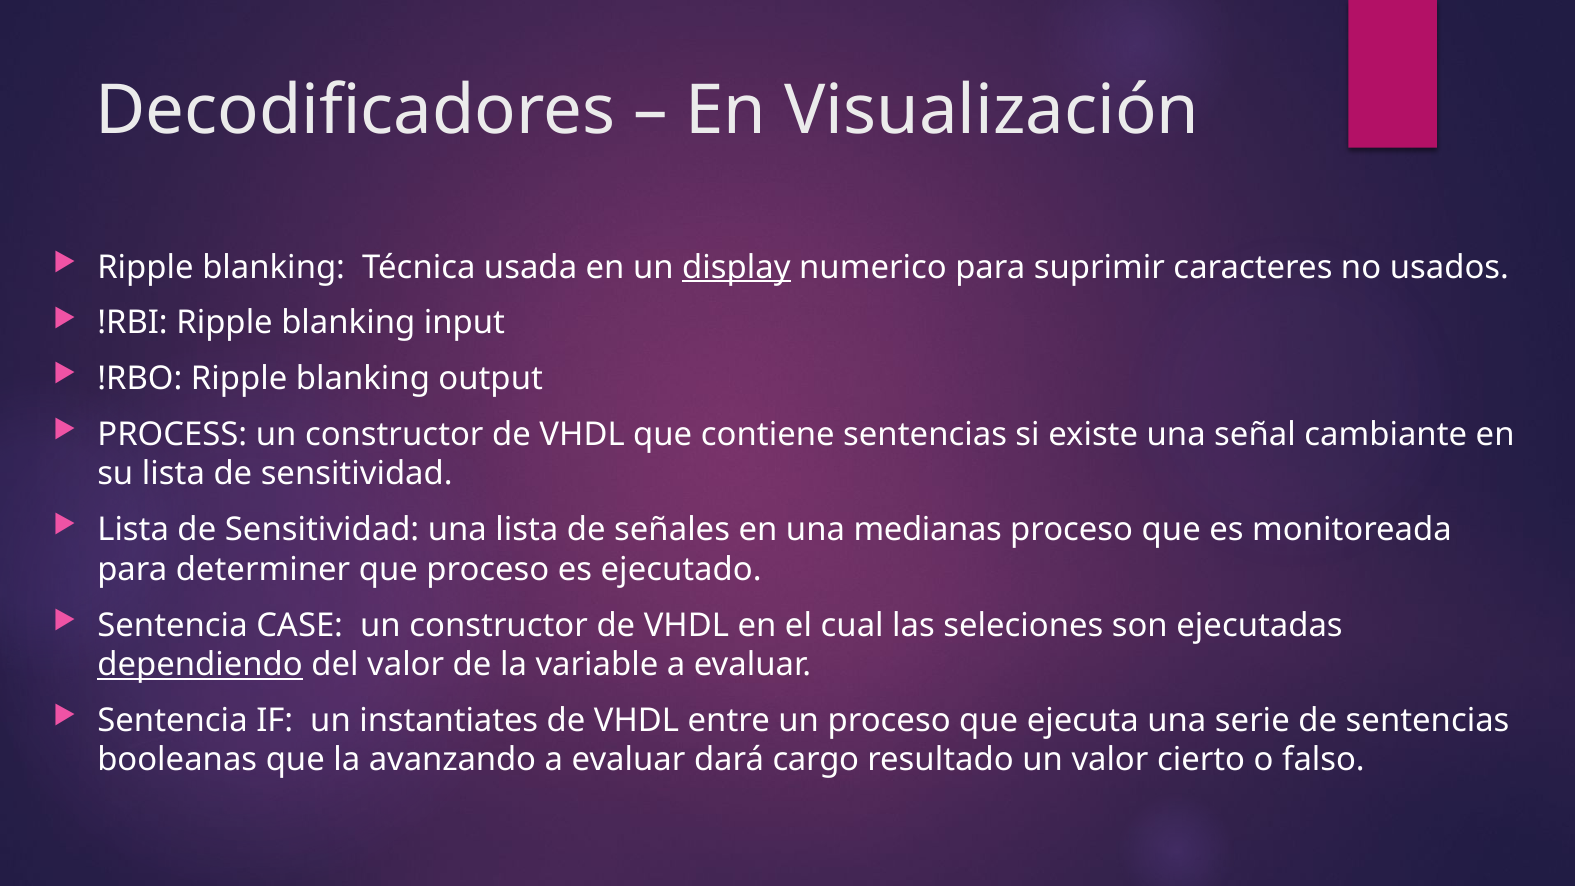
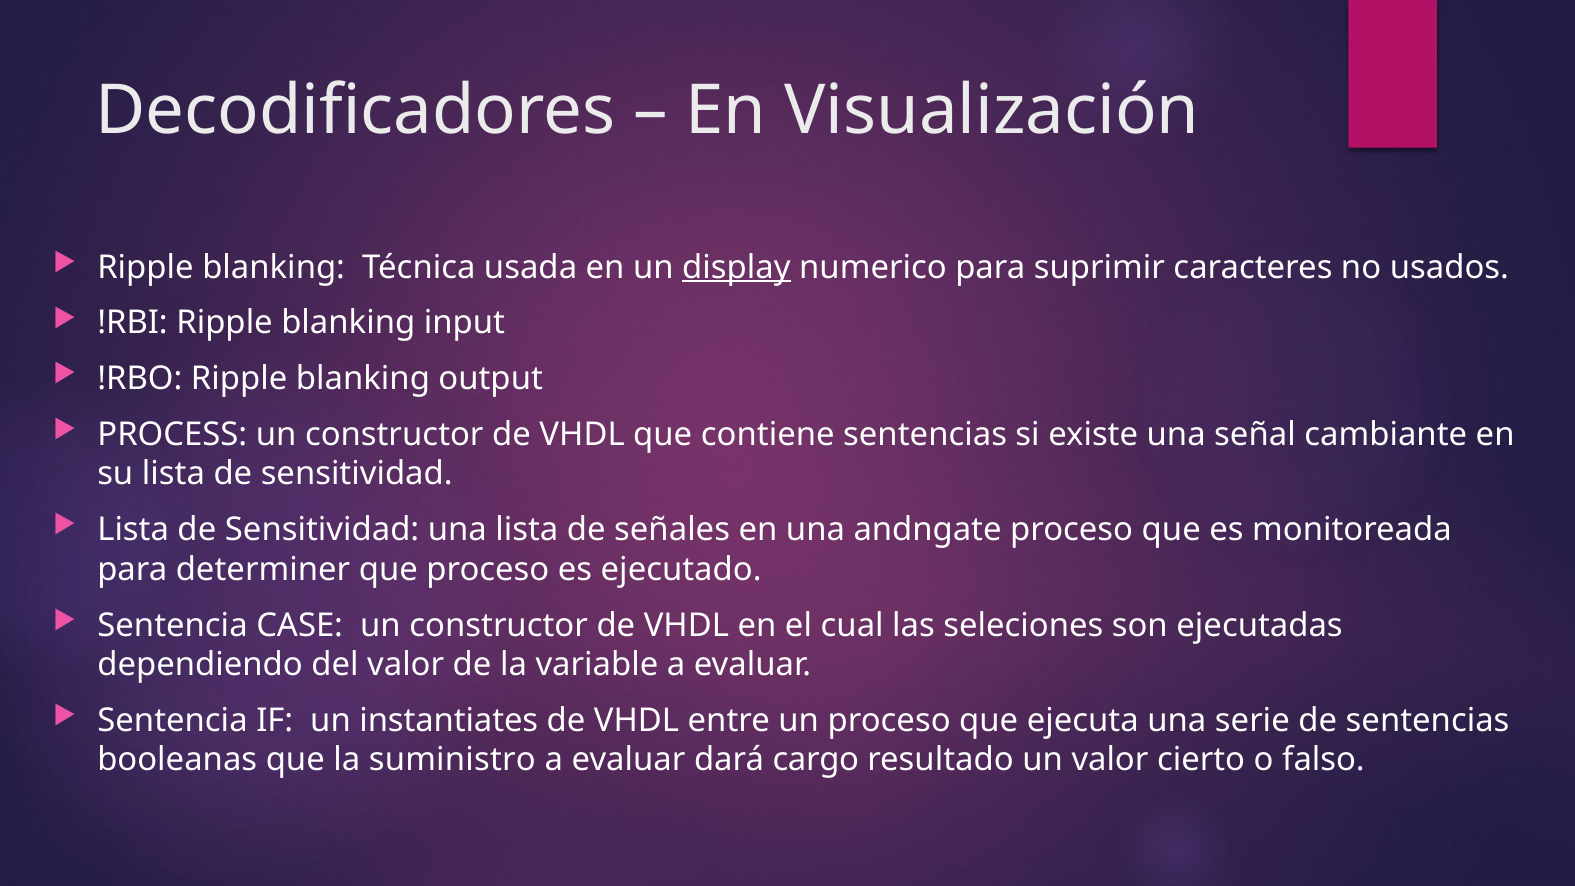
medianas: medianas -> andngate
dependiendo underline: present -> none
avanzando: avanzando -> suministro
